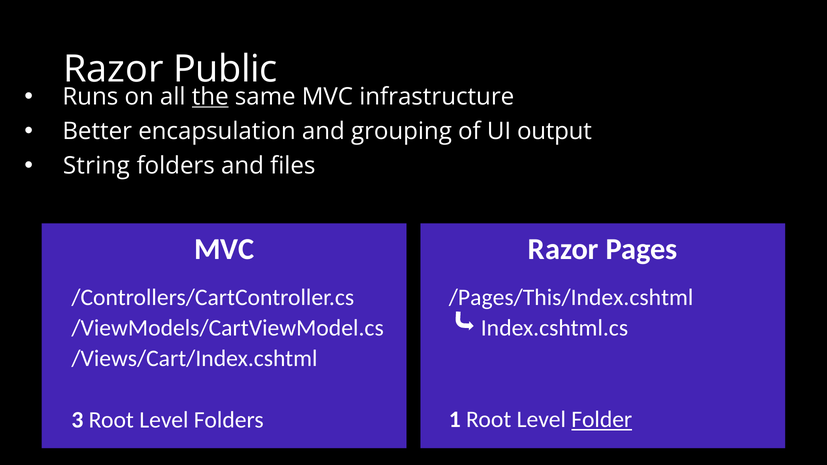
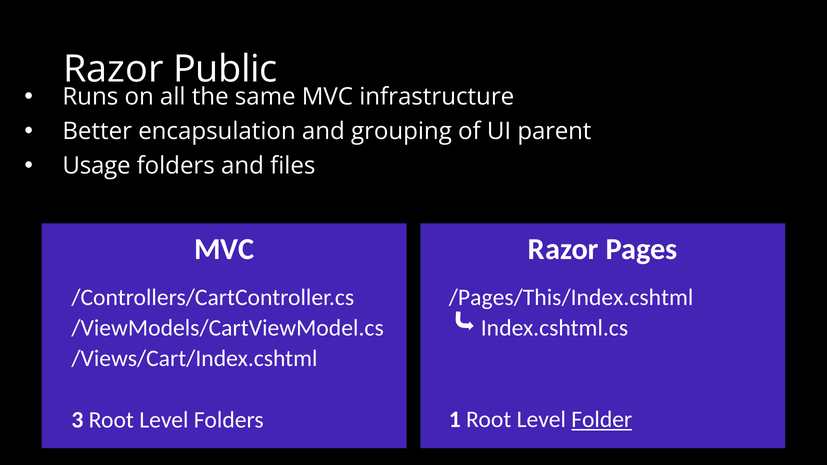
the underline: present -> none
output: output -> parent
String: String -> Usage
